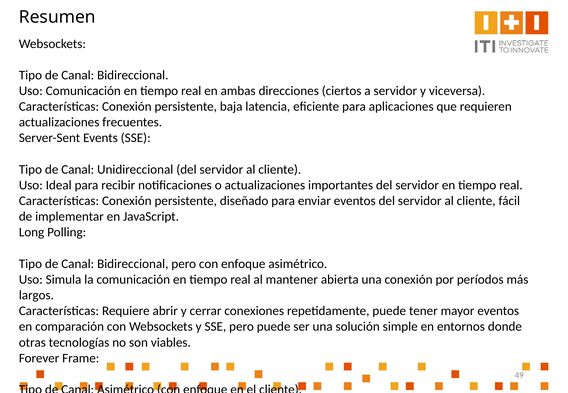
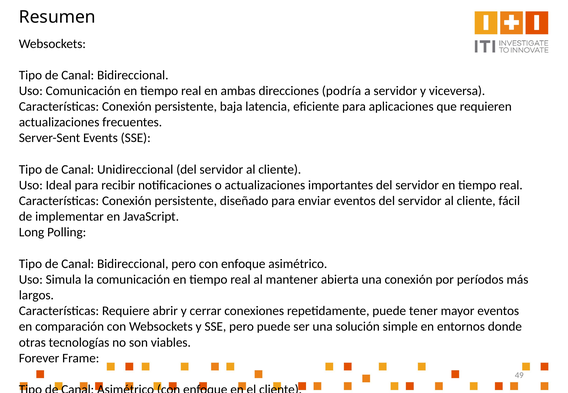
ciertos: ciertos -> podría
